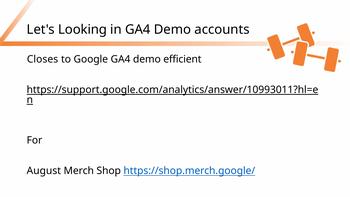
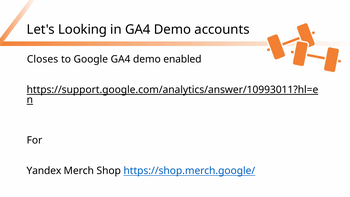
efficient: efficient -> enabled
August: August -> Yandex
